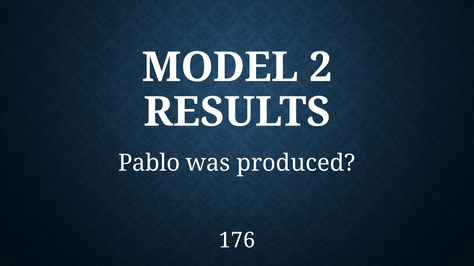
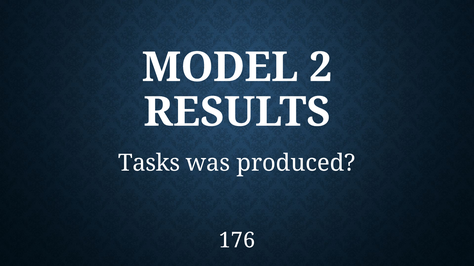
Pablo: Pablo -> Tasks
